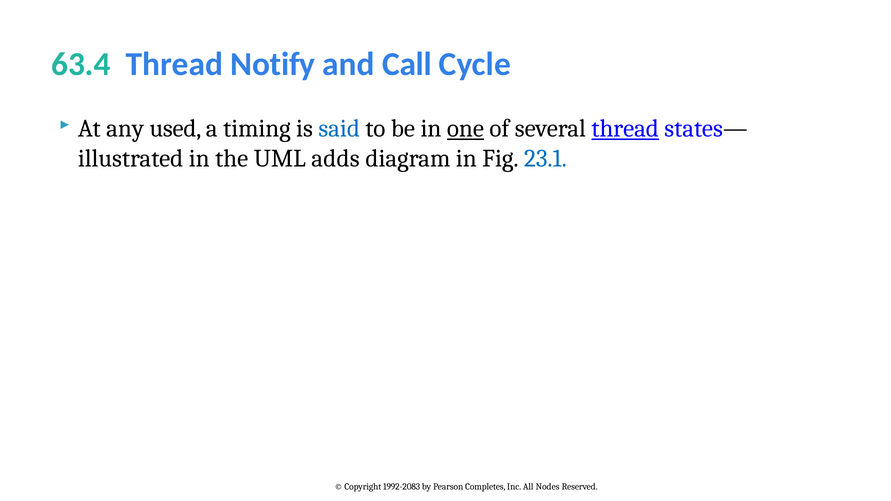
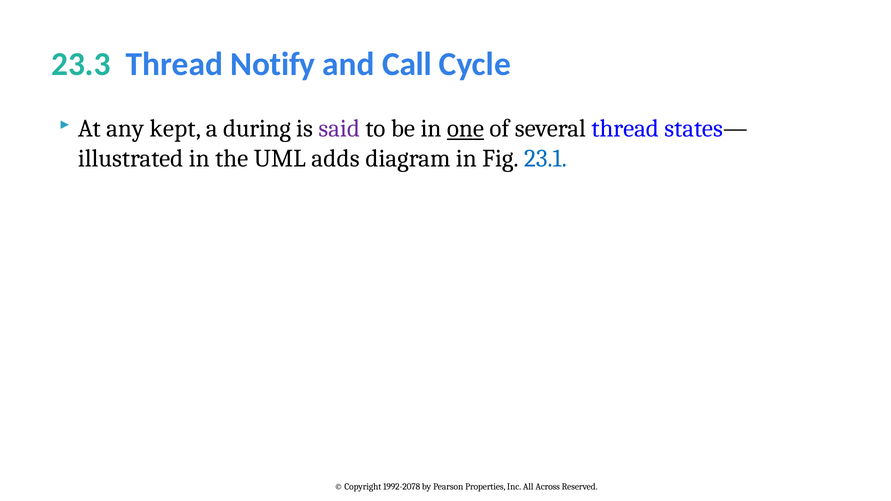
63.4: 63.4 -> 23.3
used: used -> kept
timing: timing -> during
said colour: blue -> purple
thread at (625, 128) underline: present -> none
1992-2083: 1992-2083 -> 1992-2078
Completes: Completes -> Properties
Nodes: Nodes -> Across
